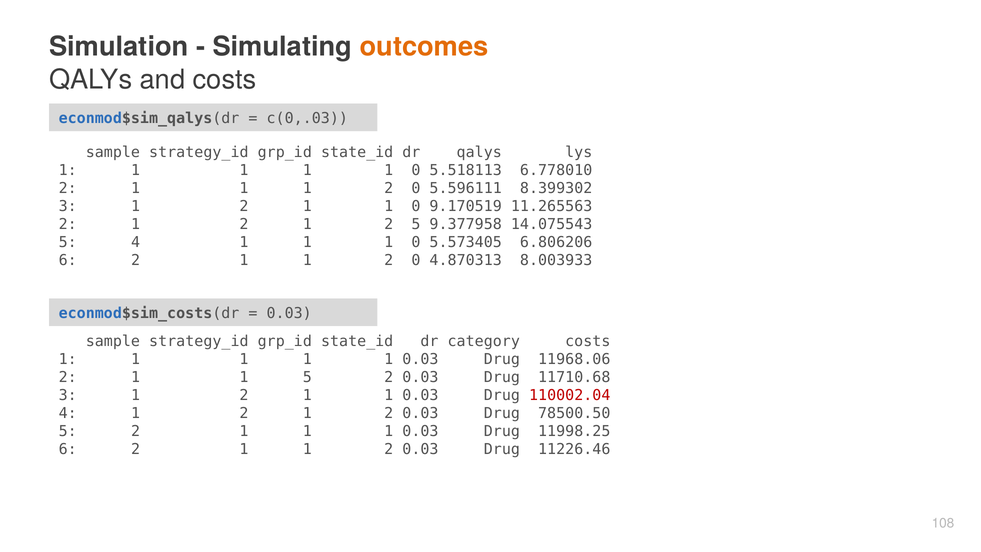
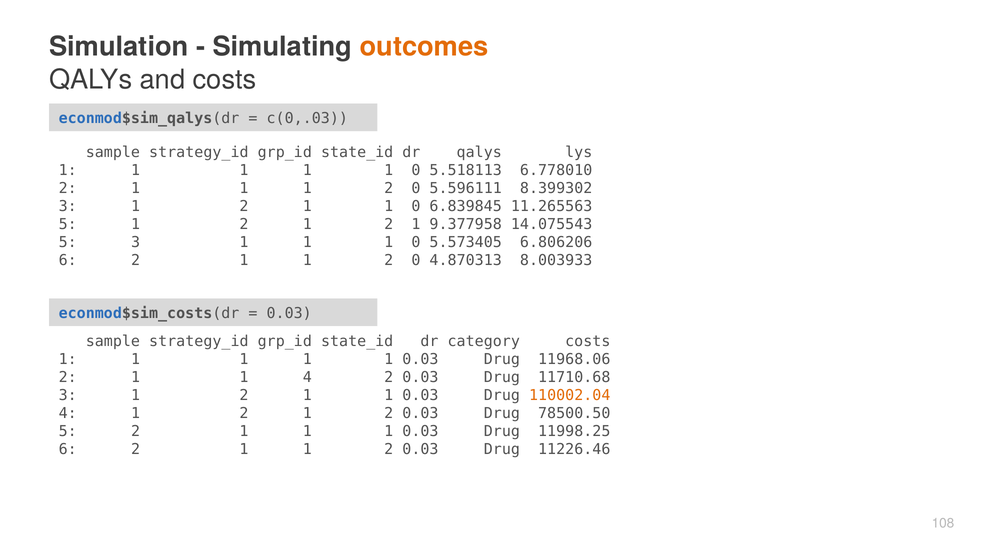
9.170519: 9.170519 -> 6.839845
2 at (68, 224): 2 -> 5
2 1 2 5: 5 -> 1
5 4: 4 -> 3
1 5: 5 -> 4
110002.04 colour: red -> orange
